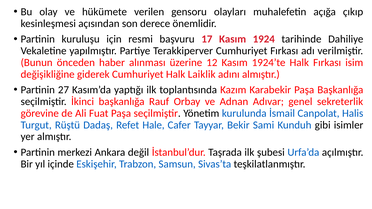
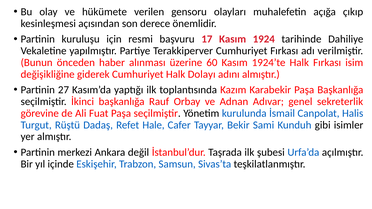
12: 12 -> 60
Laiklik: Laiklik -> Dolayı
